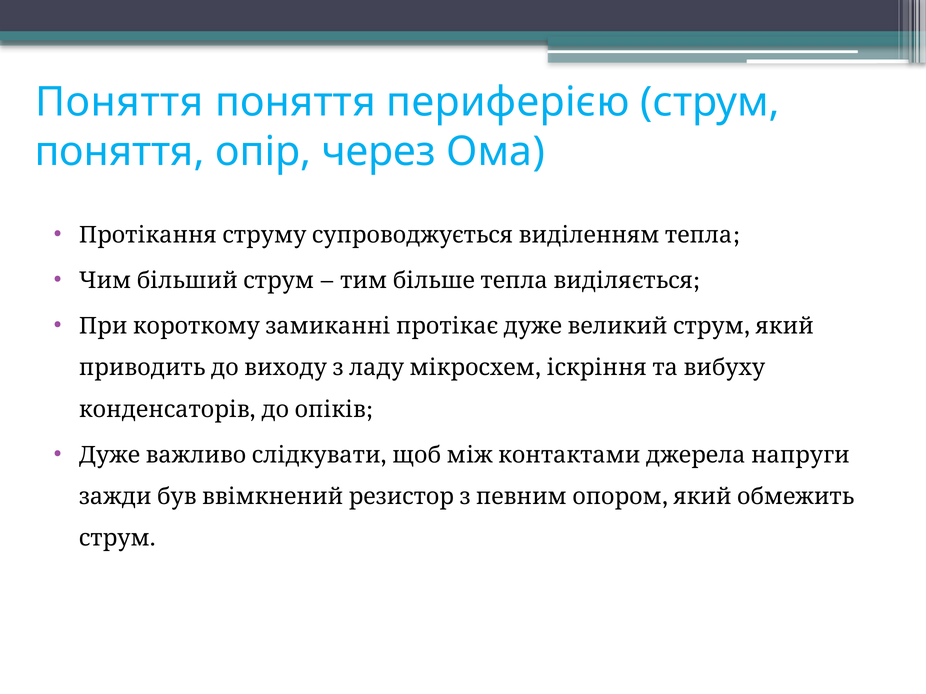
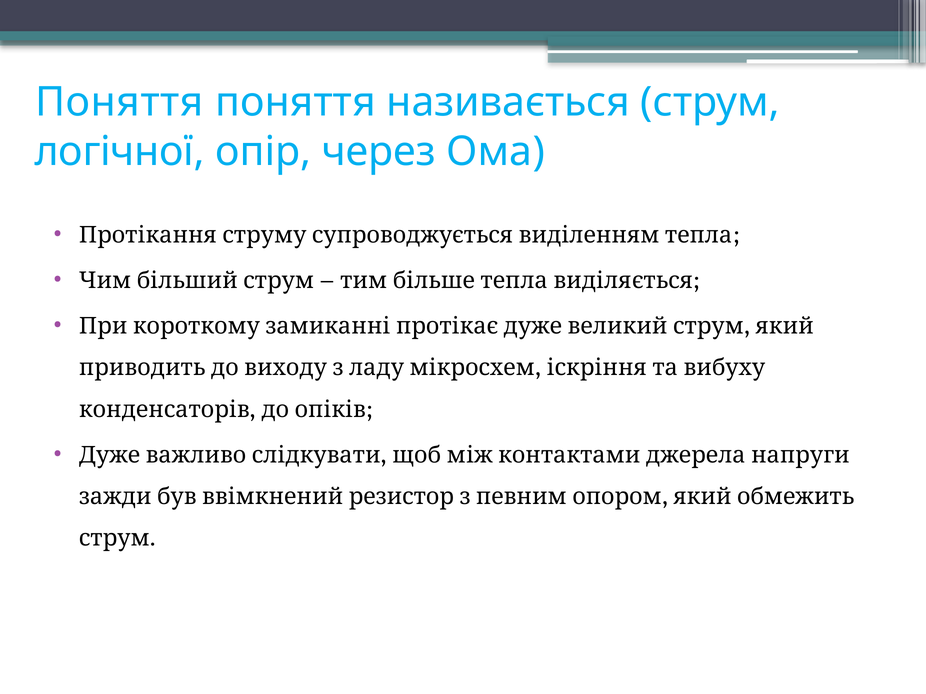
периферією: периферією -> називається
поняття at (120, 152): поняття -> логічної
